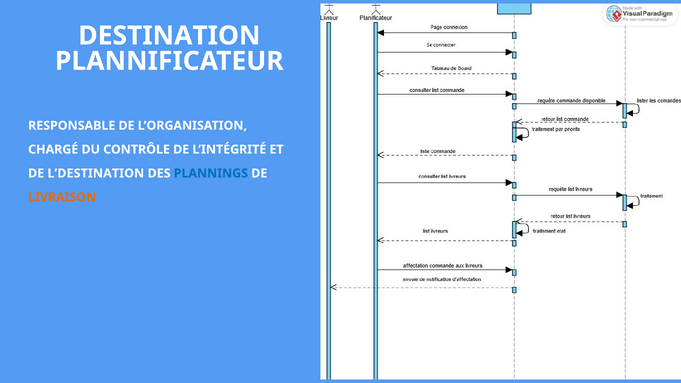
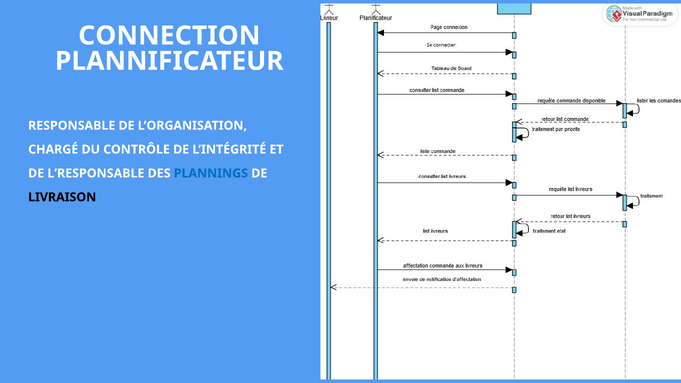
DESTINATION: DESTINATION -> CONNECTION
L’DESTINATION: L’DESTINATION -> L’RESPONSABLE
LIVRAISON colour: orange -> black
